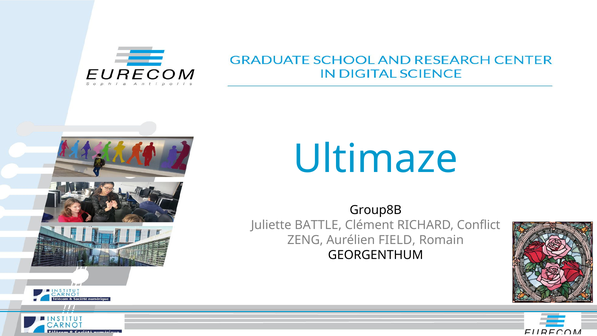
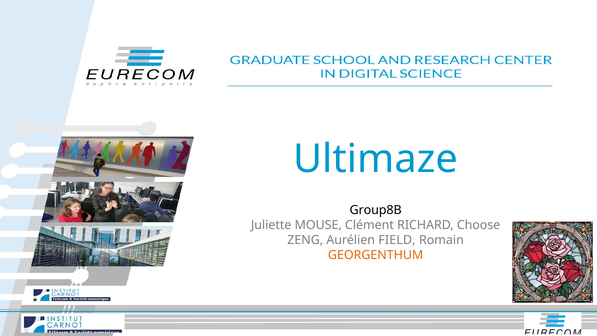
BATTLE: BATTLE -> MOUSE
Conflict: Conflict -> Choose
GEORGENTHUM colour: black -> orange
